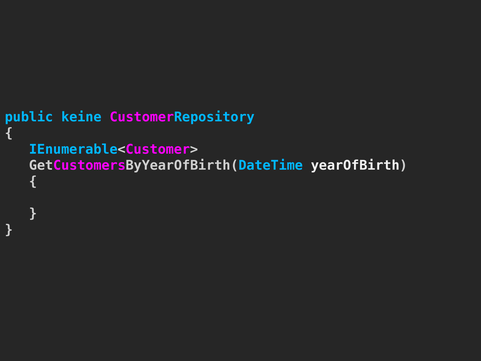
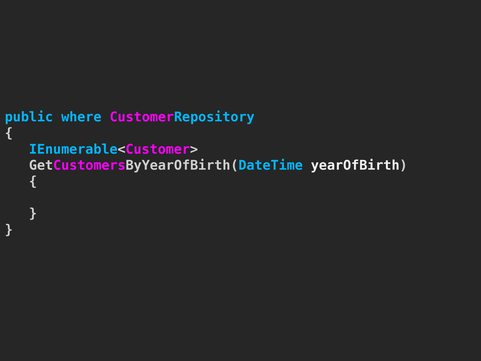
keine: keine -> where
